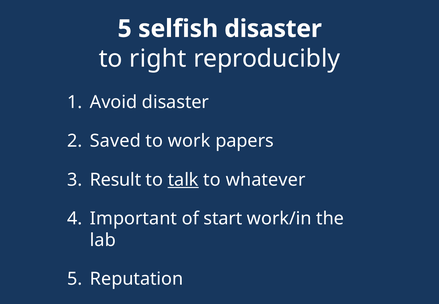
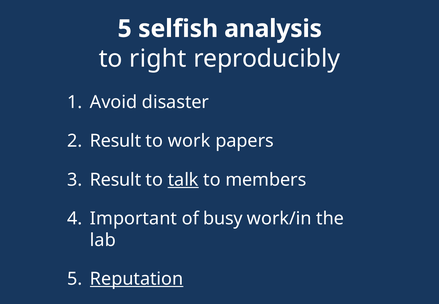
selfish disaster: disaster -> analysis
Saved at (115, 141): Saved -> Result
whatever: whatever -> members
start: start -> busy
Reputation underline: none -> present
